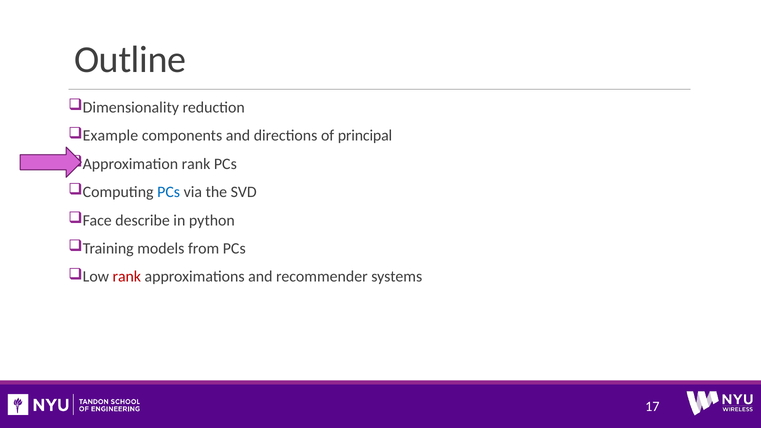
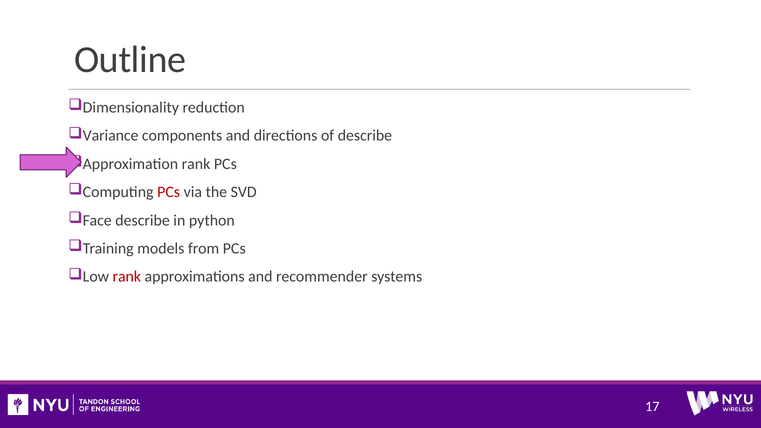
Example: Example -> Variance
of principal: principal -> describe
PCs at (169, 192) colour: blue -> red
